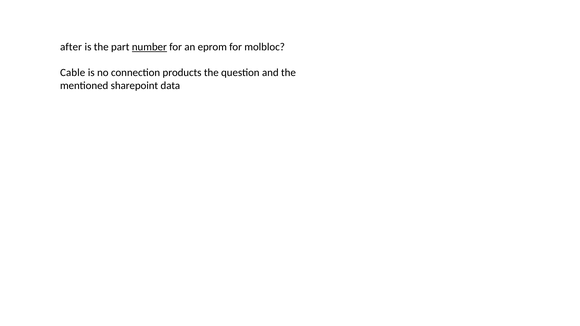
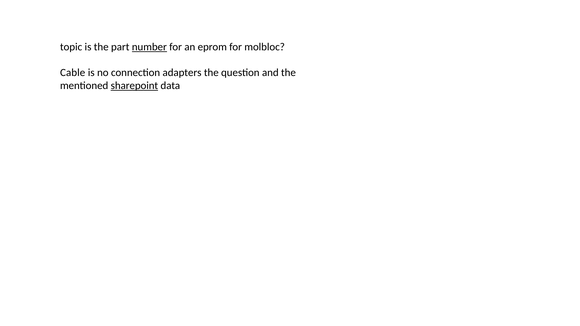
after: after -> topic
products: products -> adapters
sharepoint underline: none -> present
